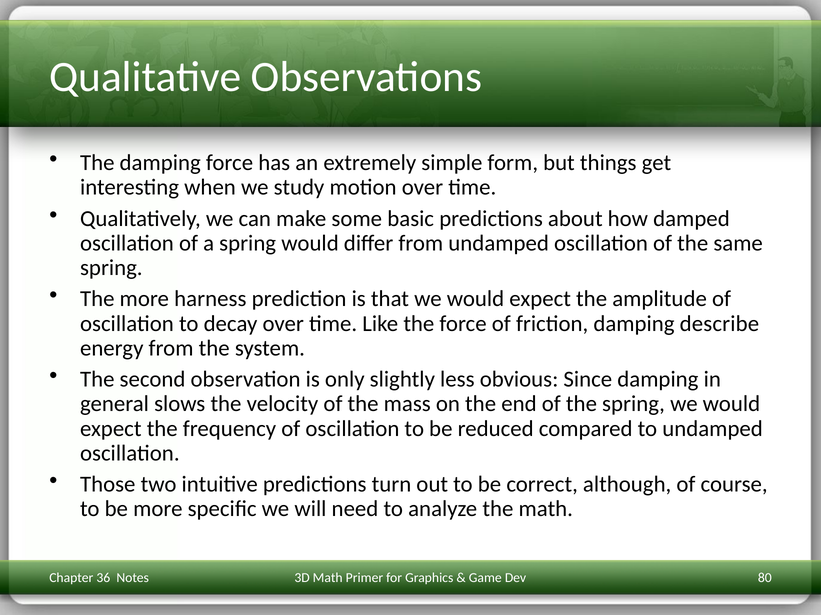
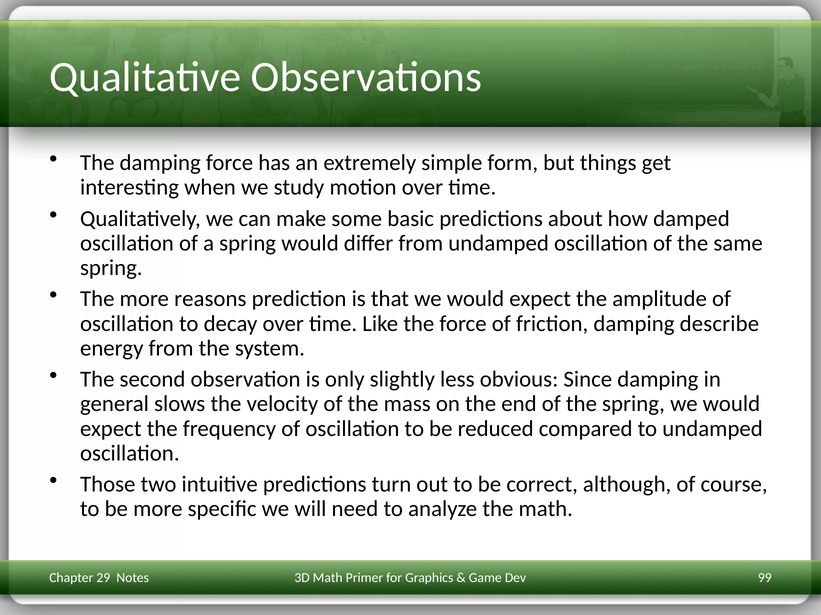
harness: harness -> reasons
80: 80 -> 99
36: 36 -> 29
